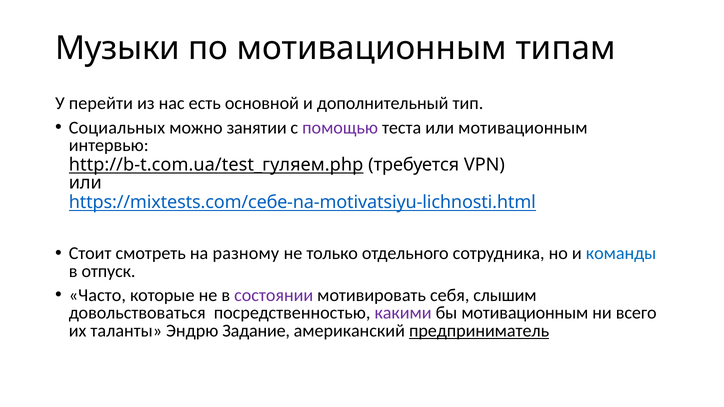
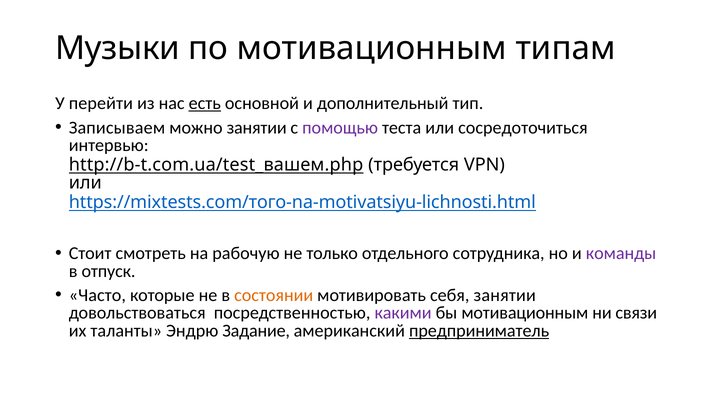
есть underline: none -> present
Социальных: Социальных -> Записываем
или мотивационным: мотивационным -> сосредоточиться
http://b-t.com.ua/test_гуляем.php: http://b-t.com.ua/test_гуляем.php -> http://b-t.com.ua/test_вашем.php
https://mixtests.com/себе-na-motivatsiyu-lichnosti.html: https://mixtests.com/себе-na-motivatsiyu-lichnosti.html -> https://mixtests.com/того-na-motivatsiyu-lichnosti.html
разному: разному -> рабочую
команды colour: blue -> purple
состоянии colour: purple -> orange
себя слышим: слышим -> занятии
всего: всего -> связи
